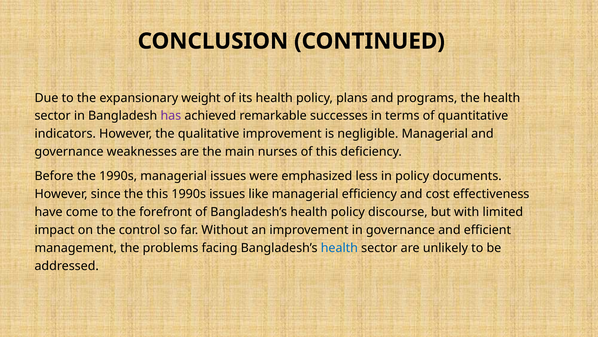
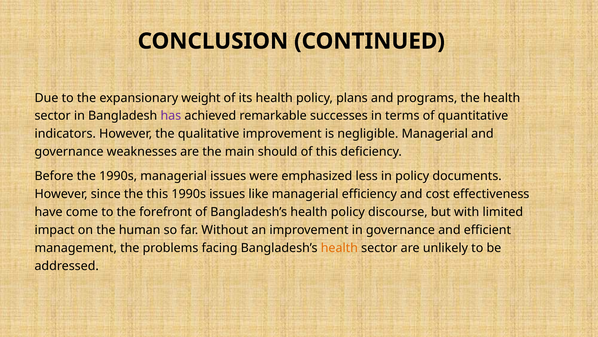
nurses: nurses -> should
control: control -> human
health at (339, 247) colour: blue -> orange
